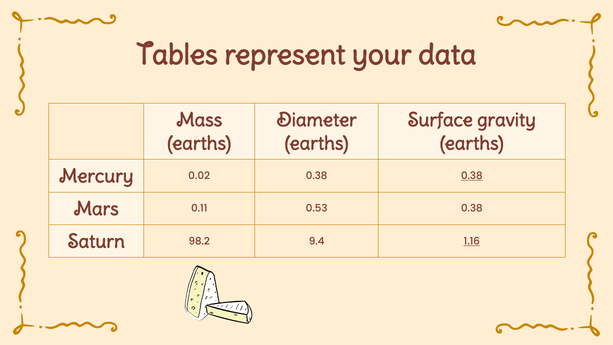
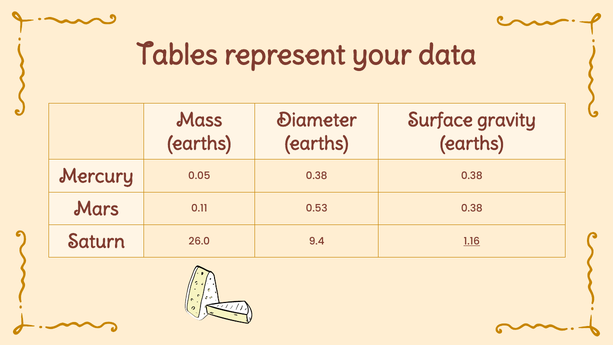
0.02: 0.02 -> 0.05
0.38 at (472, 176) underline: present -> none
98.2: 98.2 -> 26.0
